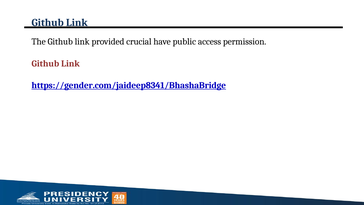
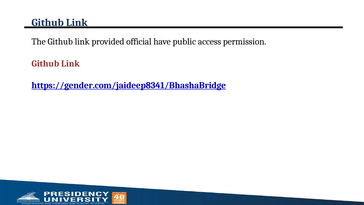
crucial: crucial -> official
